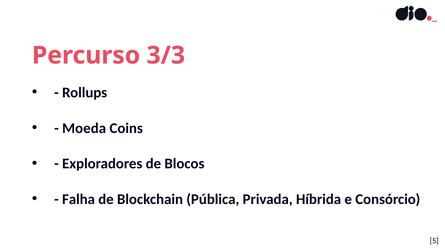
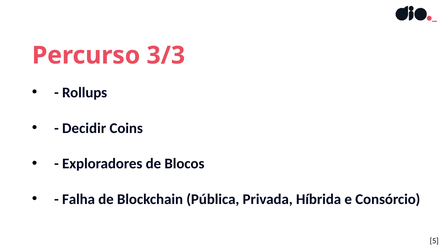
Moeda: Moeda -> Decidir
